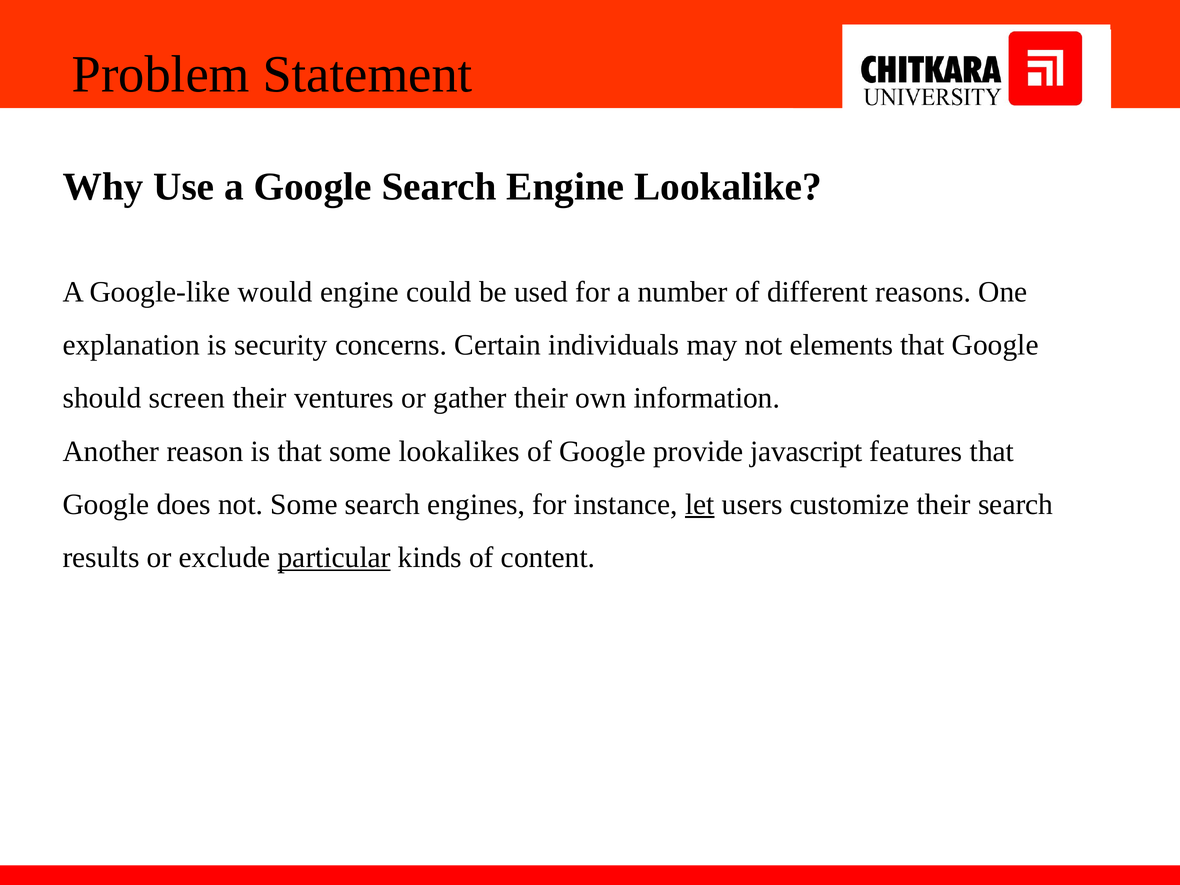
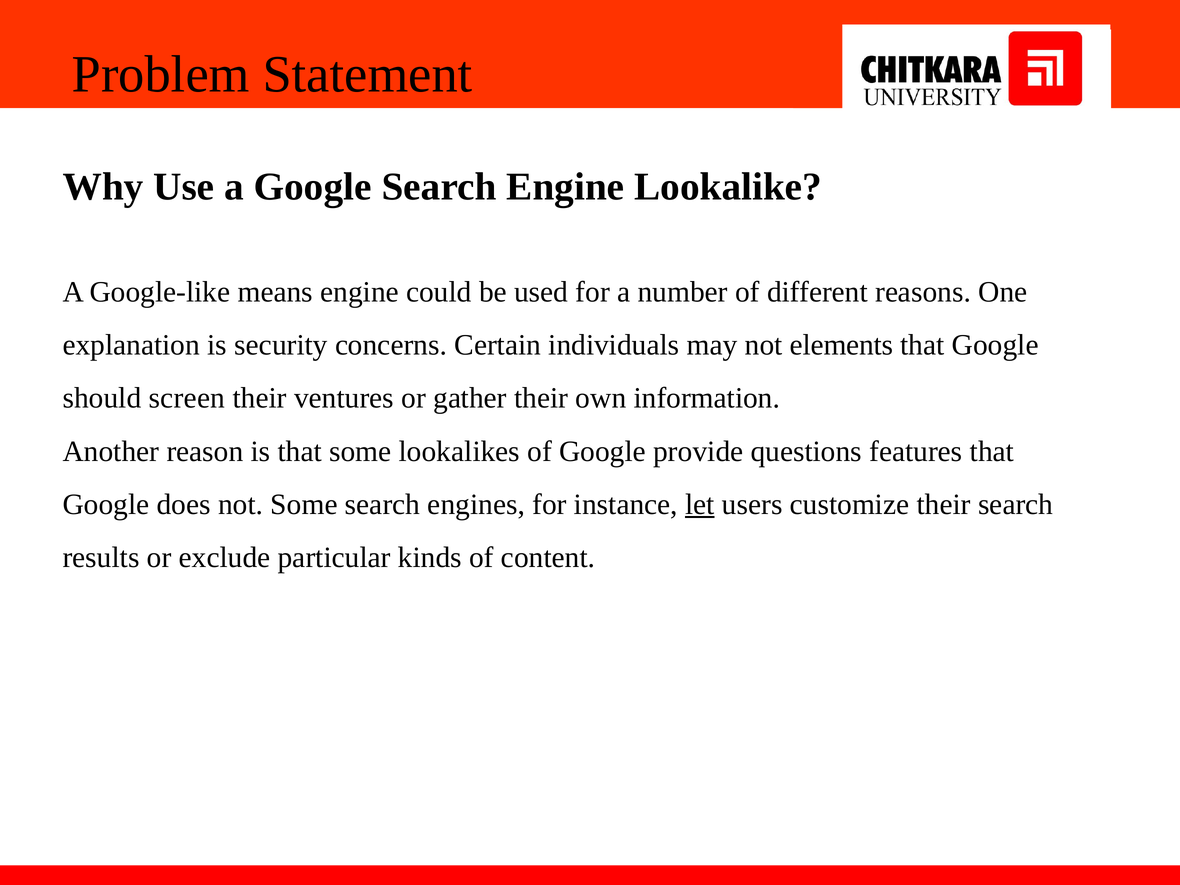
would: would -> means
javascript: javascript -> questions
particular underline: present -> none
